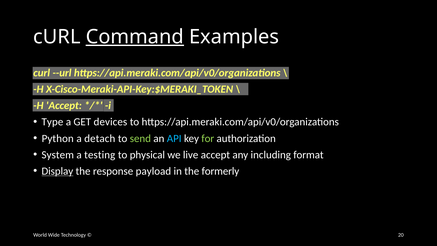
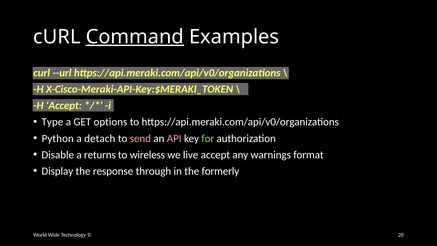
devices: devices -> options
send colour: light green -> pink
API colour: light blue -> pink
System: System -> Disable
testing: testing -> returns
physical: physical -> wireless
including: including -> warnings
Display underline: present -> none
payload: payload -> through
